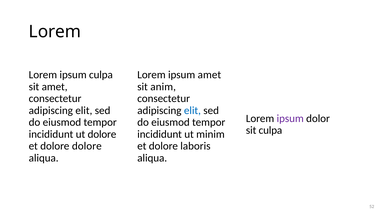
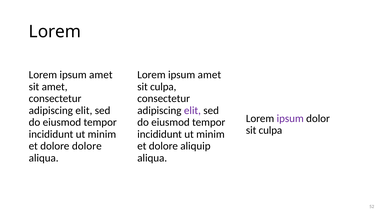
culpa at (101, 75): culpa -> amet
anim at (163, 87): anim -> culpa
elit at (192, 111) colour: blue -> purple
dolore at (102, 134): dolore -> minim
laboris: laboris -> aliquip
